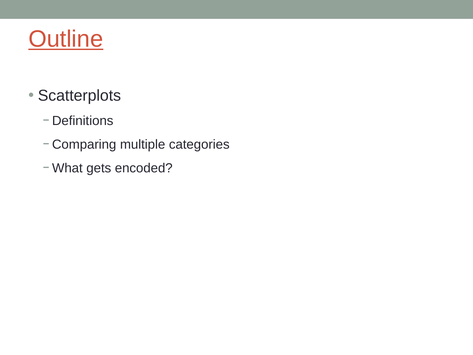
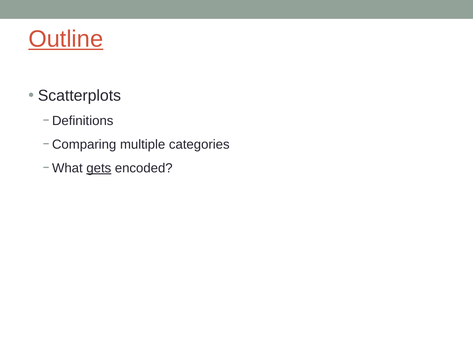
gets underline: none -> present
